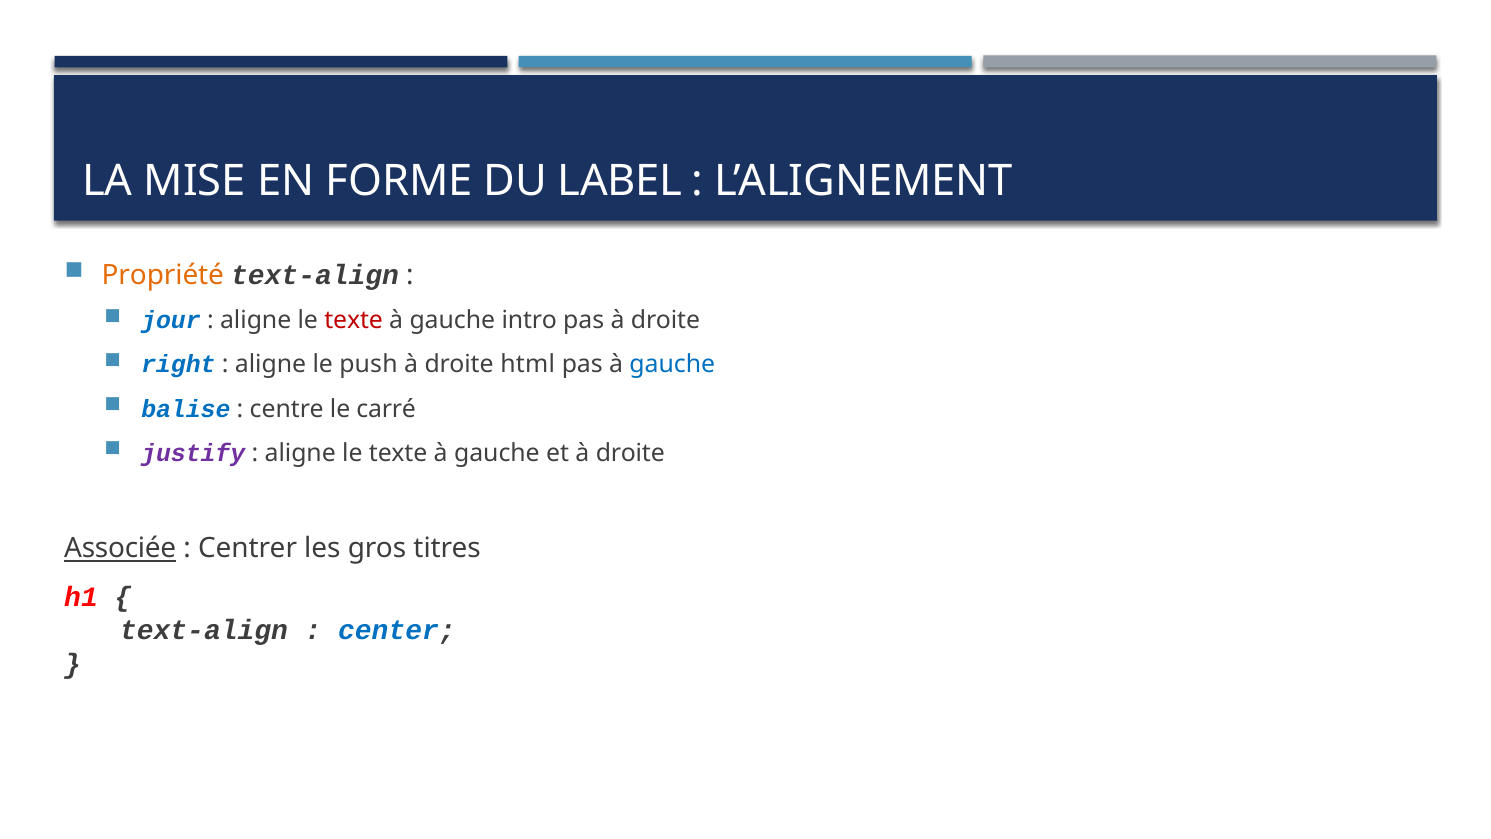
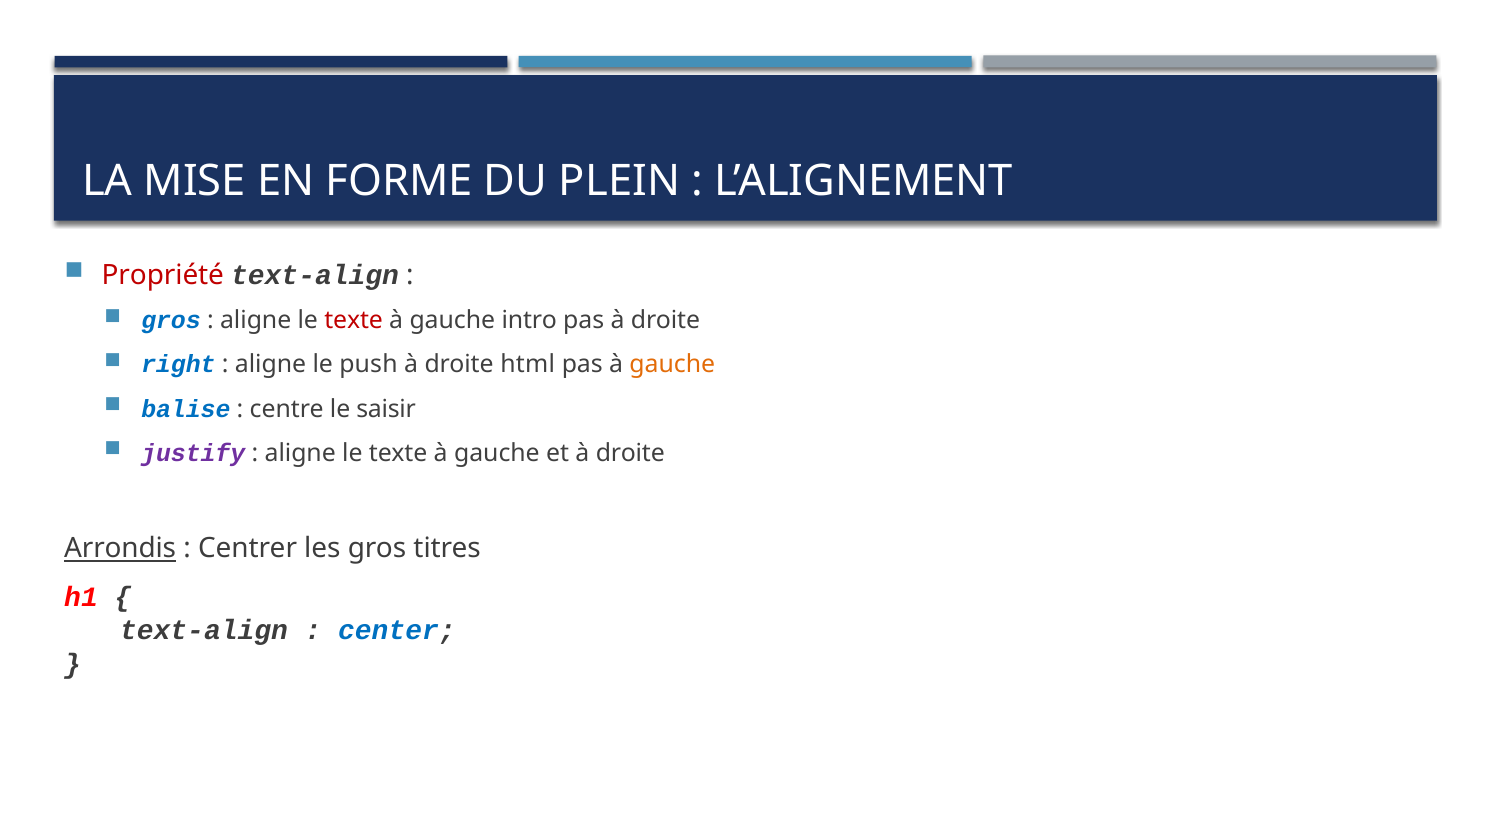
LABEL: LABEL -> PLEIN
Propriété colour: orange -> red
jour at (171, 321): jour -> gros
gauche at (672, 365) colour: blue -> orange
carré: carré -> saisir
Associée: Associée -> Arrondis
